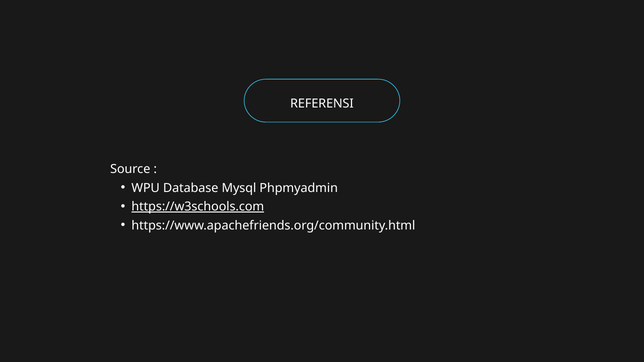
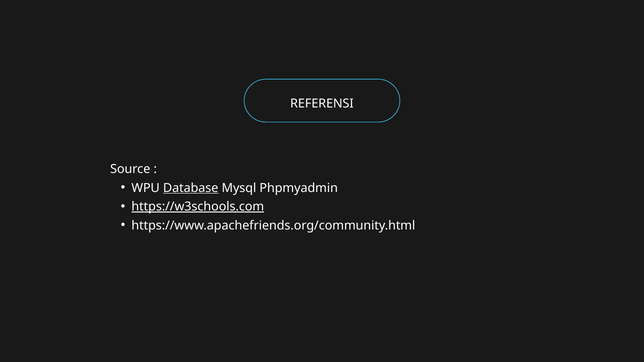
Database underline: none -> present
